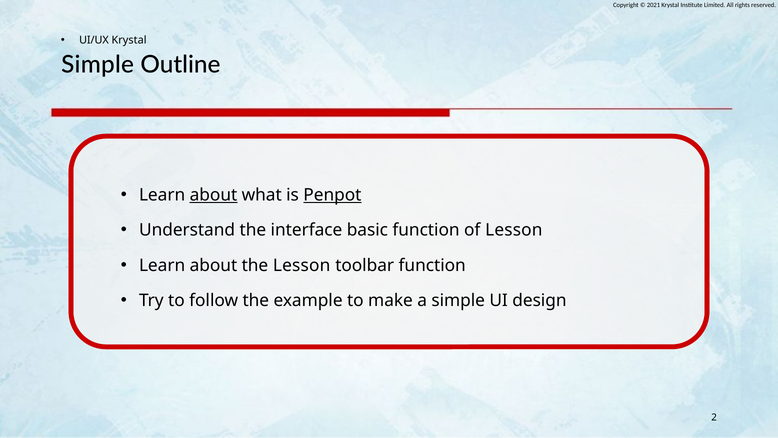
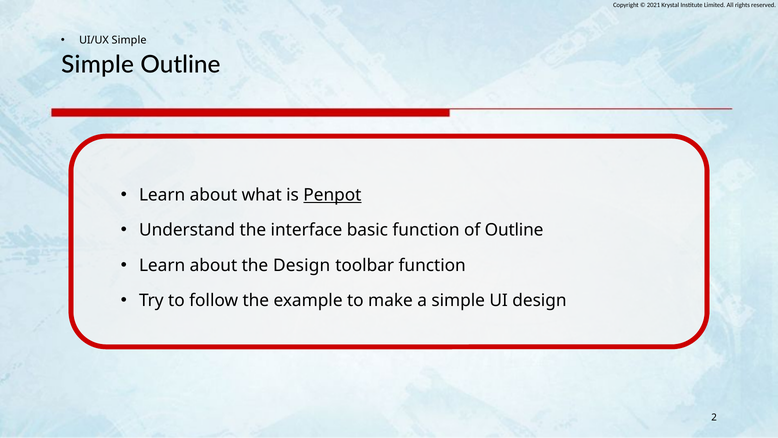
Krystal at (129, 40): Krystal -> Simple
about at (213, 195) underline: present -> none
of Lesson: Lesson -> Outline
the Lesson: Lesson -> Design
